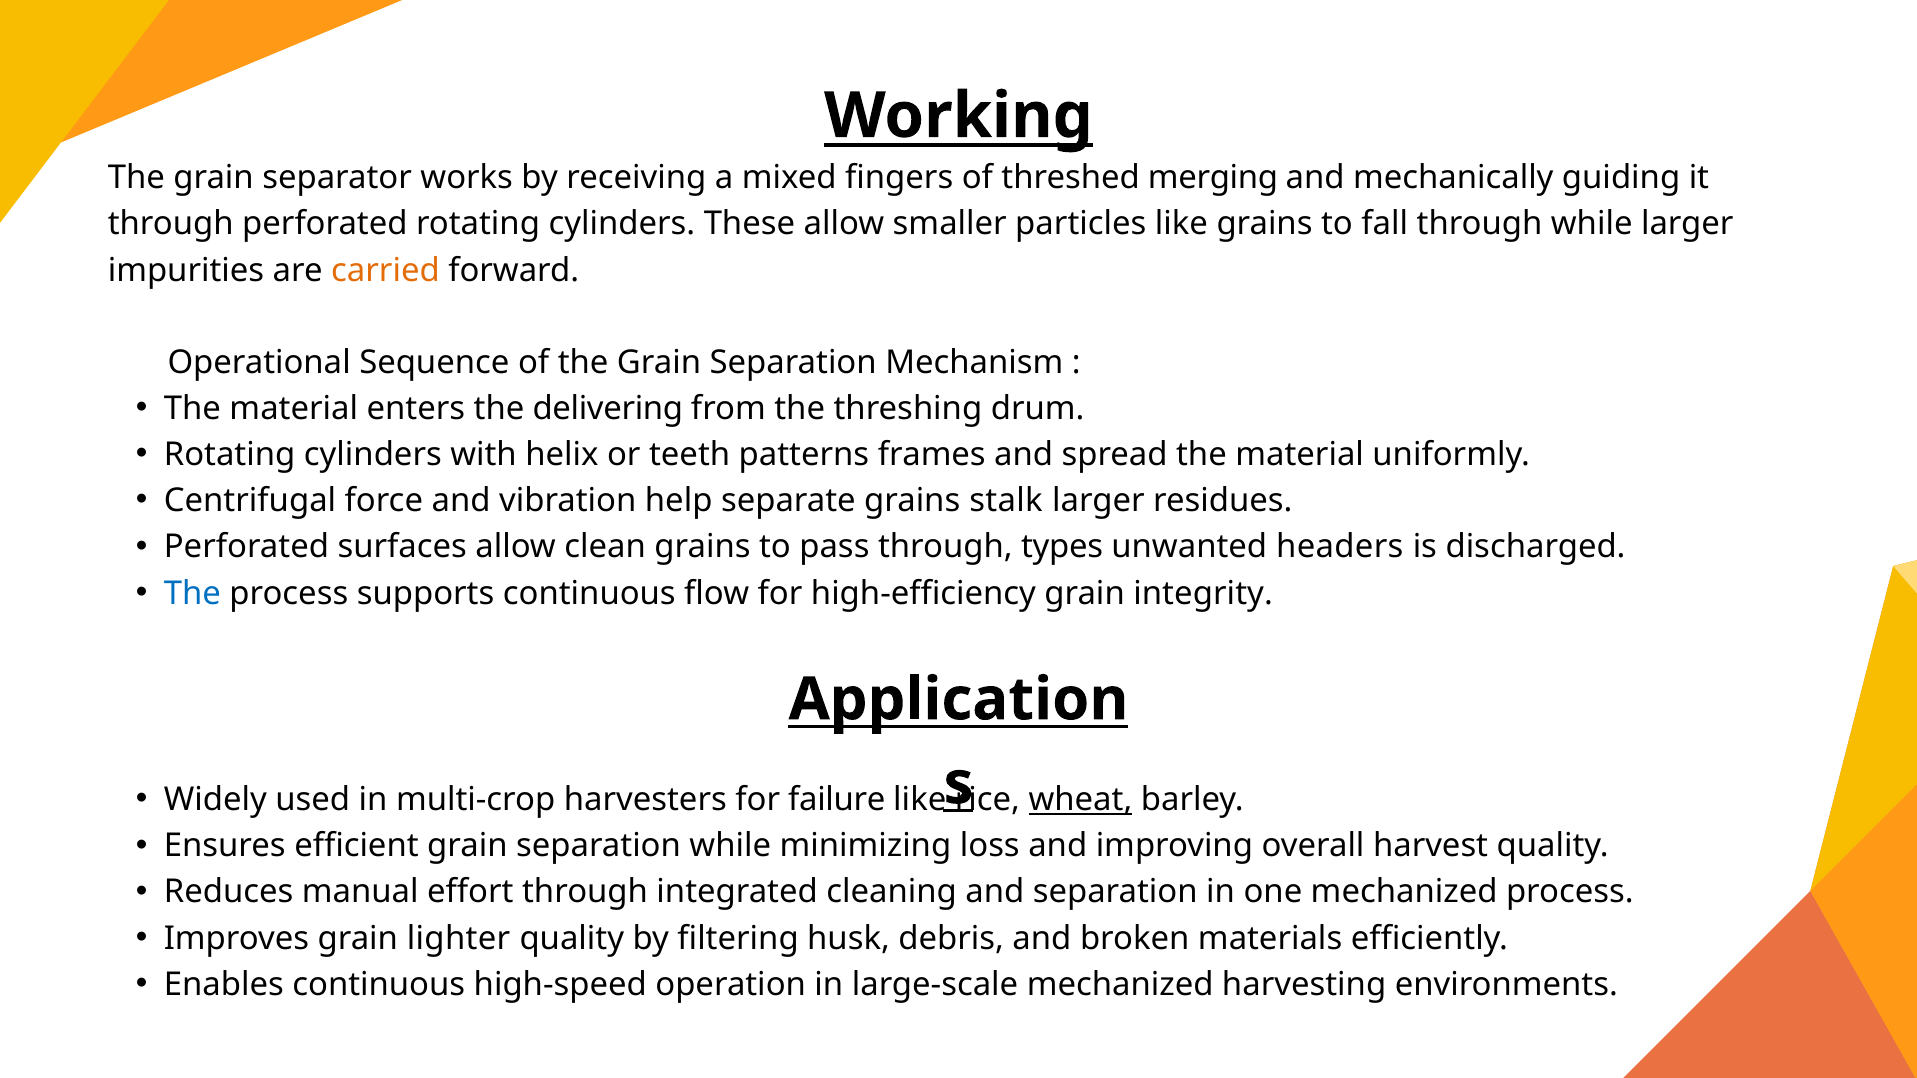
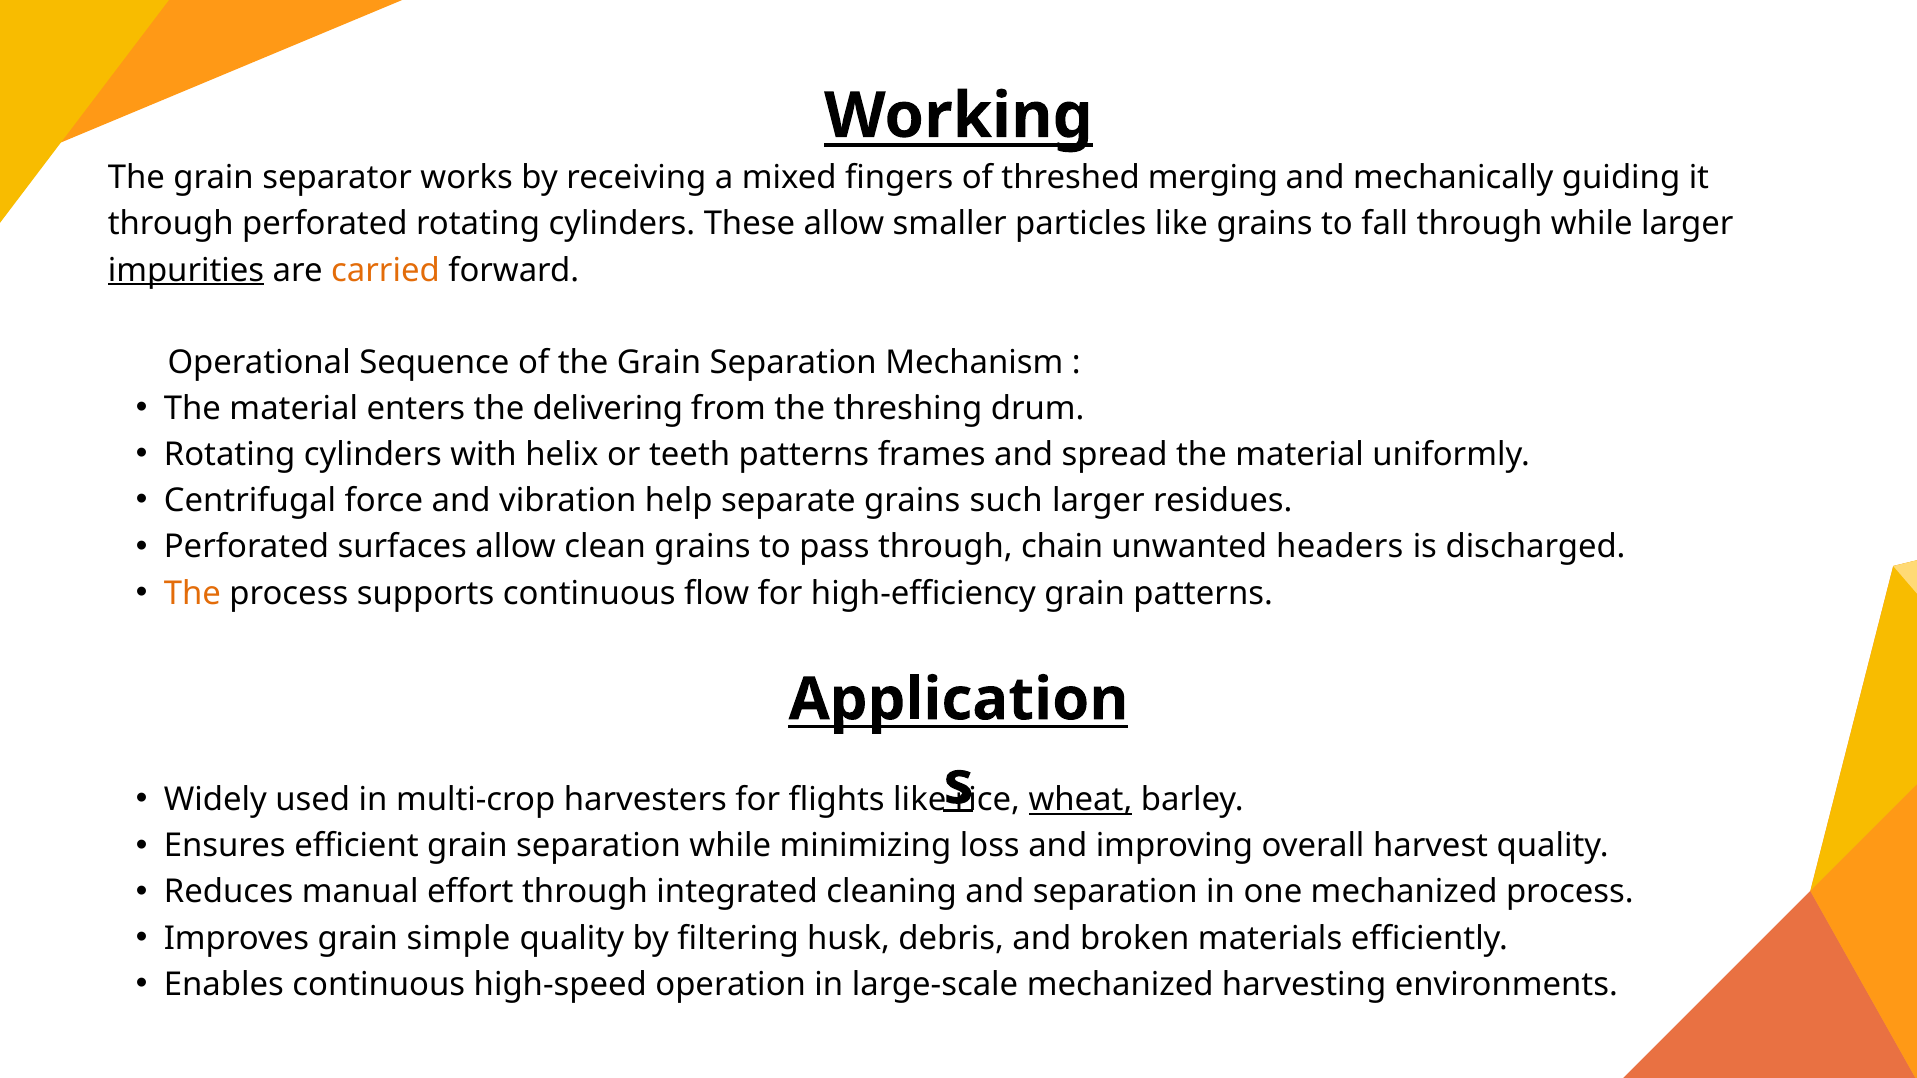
impurities underline: none -> present
stalk: stalk -> such
types: types -> chain
The at (192, 593) colour: blue -> orange
grain integrity: integrity -> patterns
failure: failure -> flights
lighter: lighter -> simple
